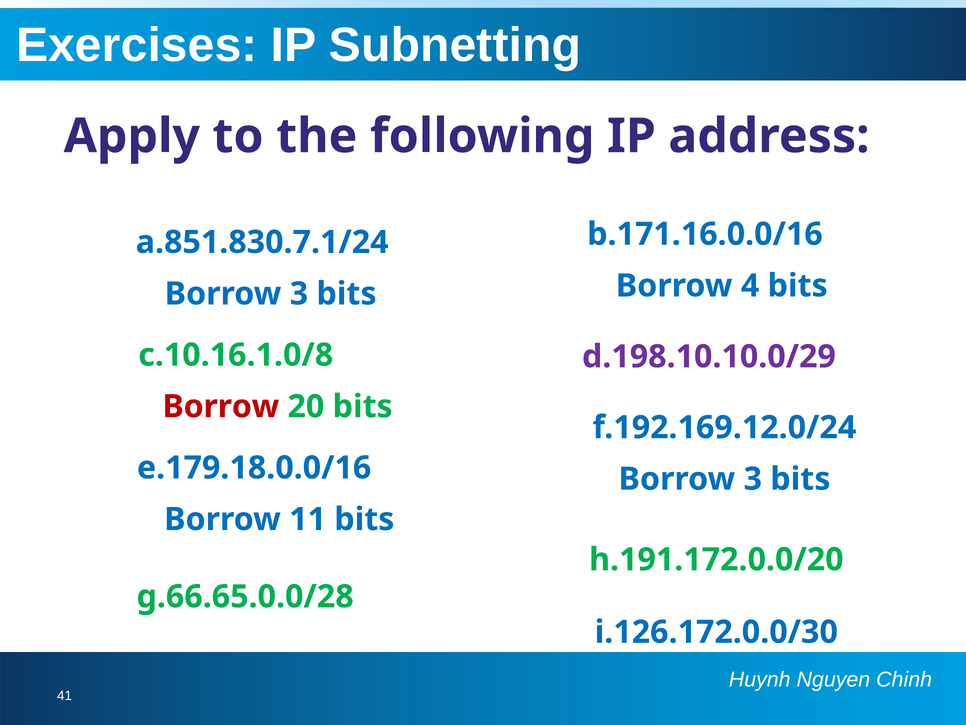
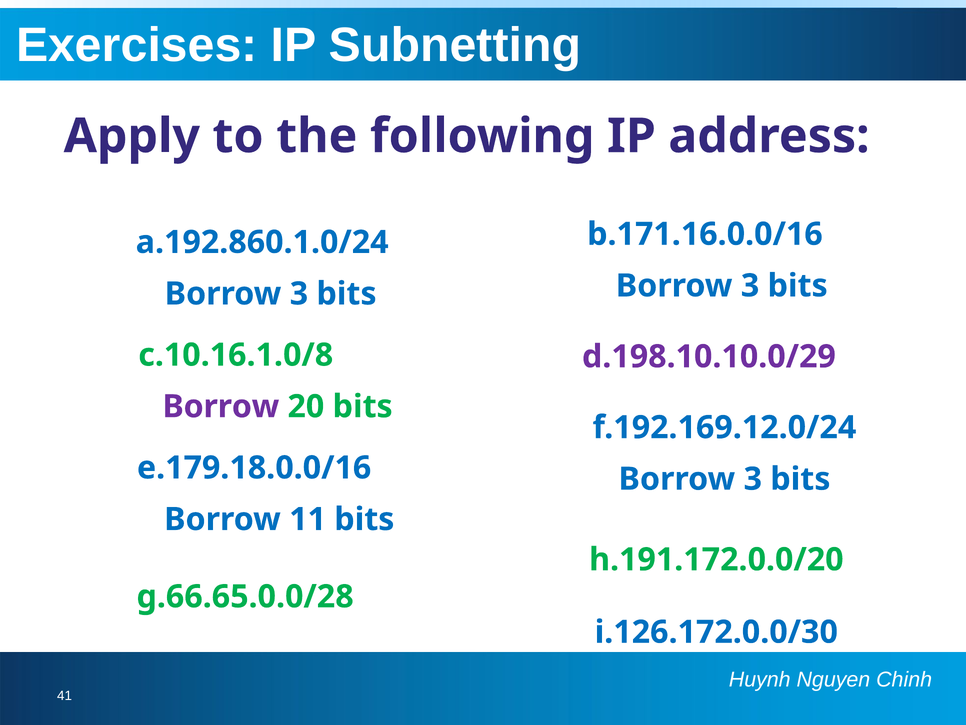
a.851.830.7.1/24: a.851.830.7.1/24 -> a.192.860.1.0/24
4 at (750, 286): 4 -> 3
Borrow at (221, 406) colour: red -> purple
